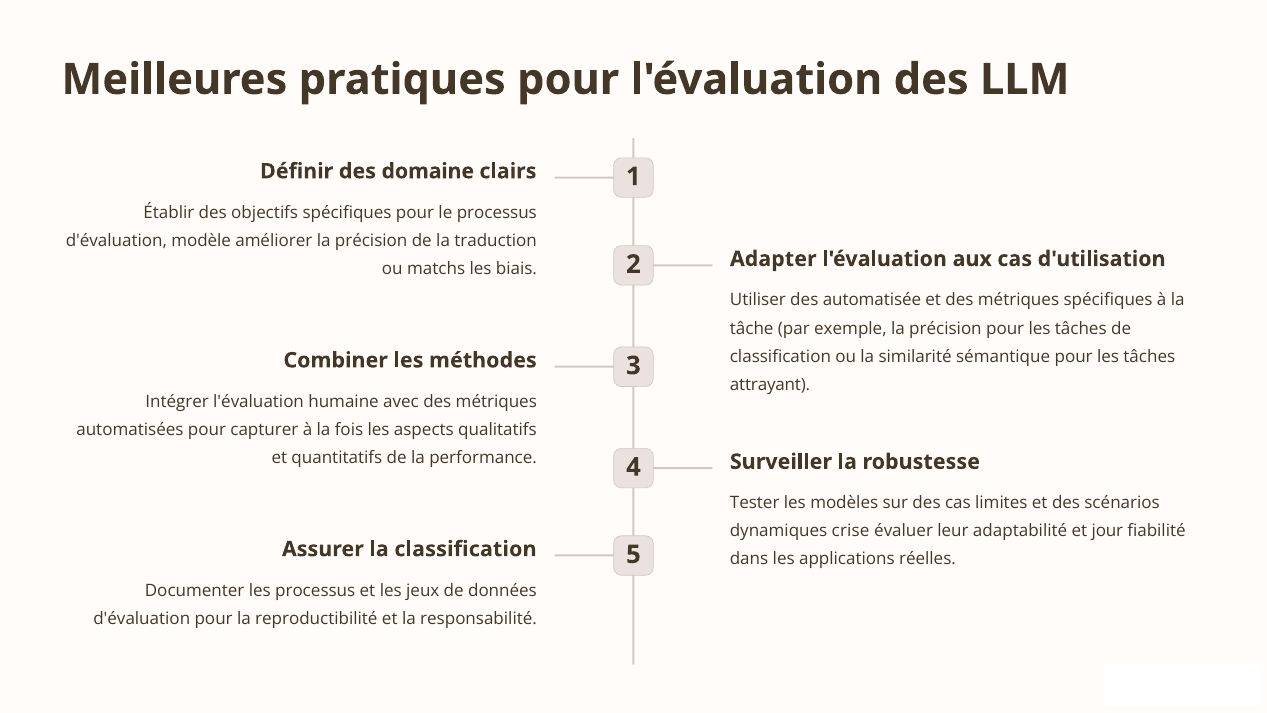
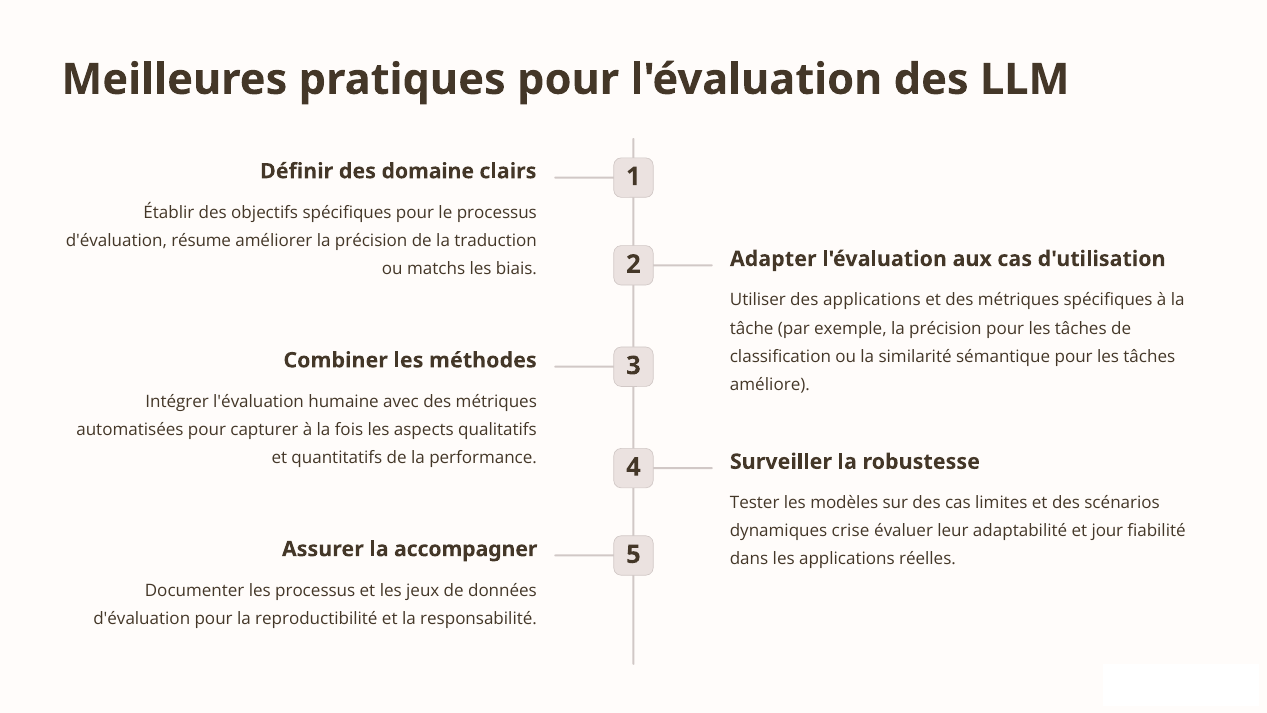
modèle: modèle -> résume
des automatisée: automatisée -> applications
attrayant: attrayant -> améliore
la classification: classification -> accompagner
